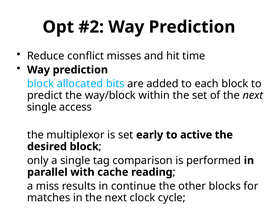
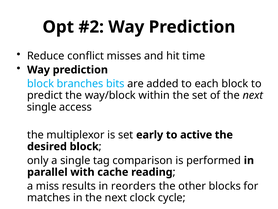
allocated: allocated -> branches
continue: continue -> reorders
